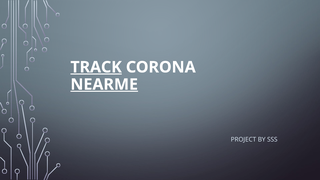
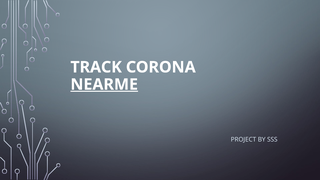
TRACK underline: present -> none
